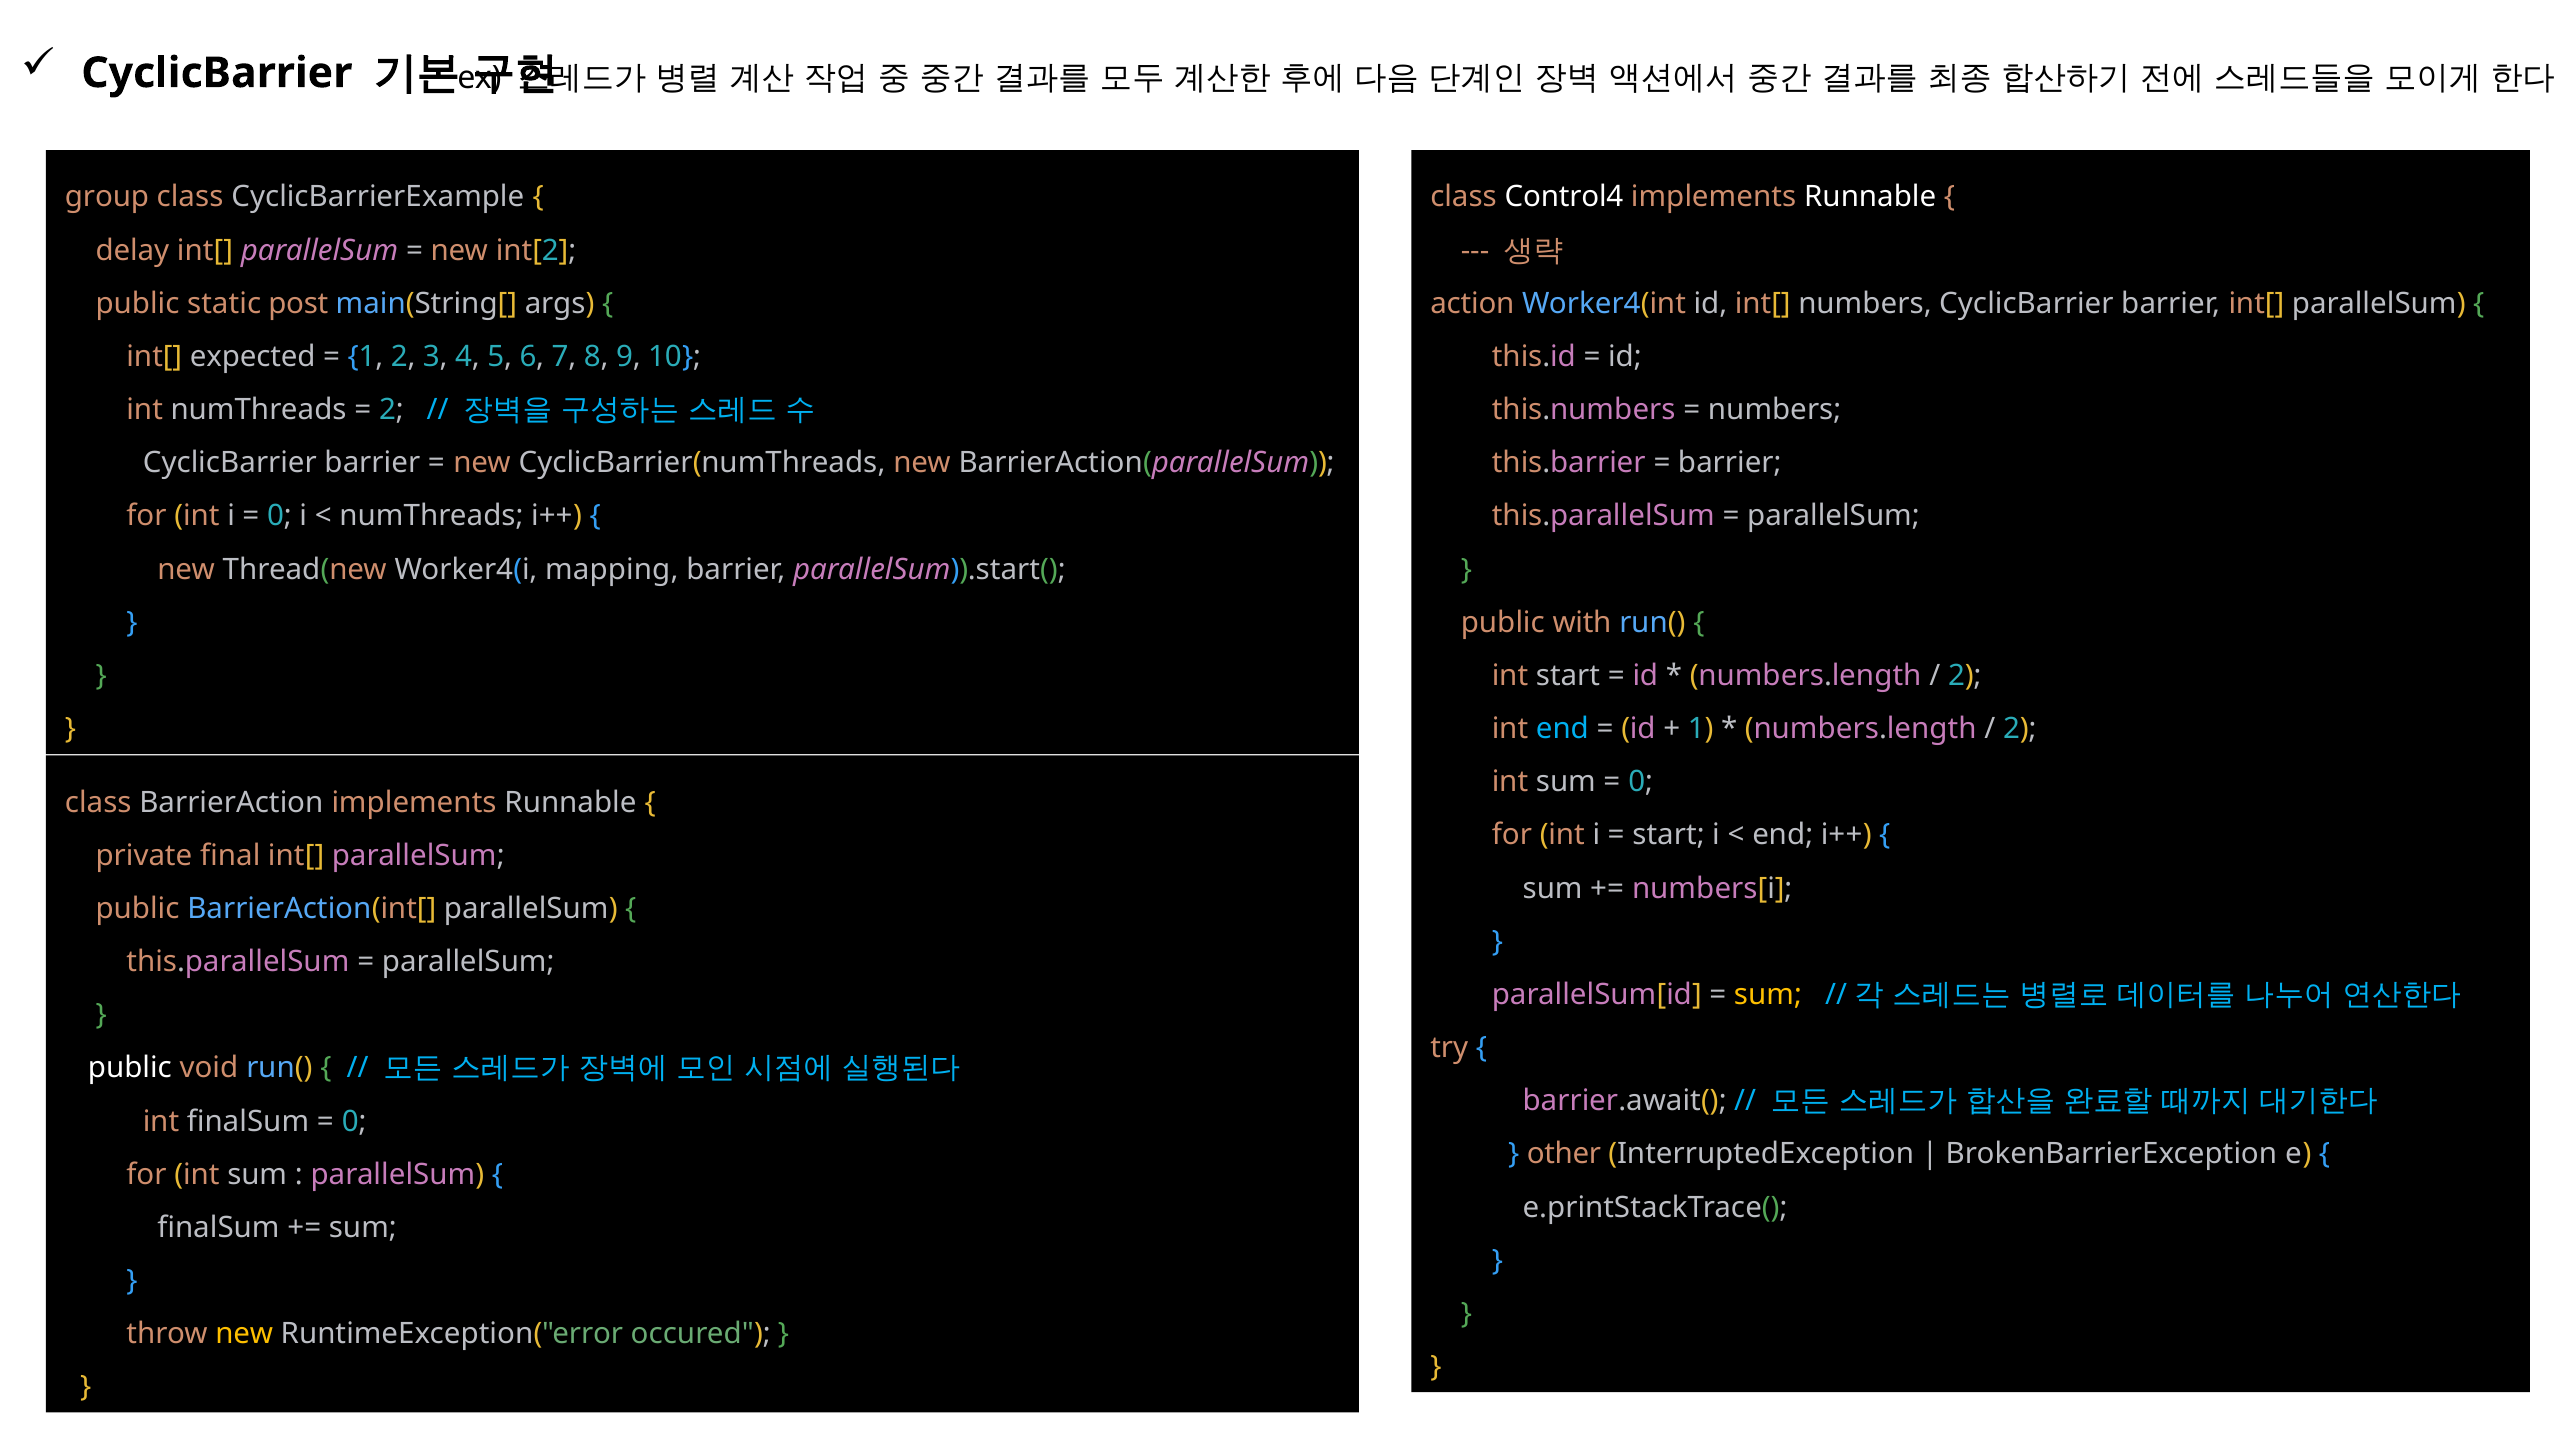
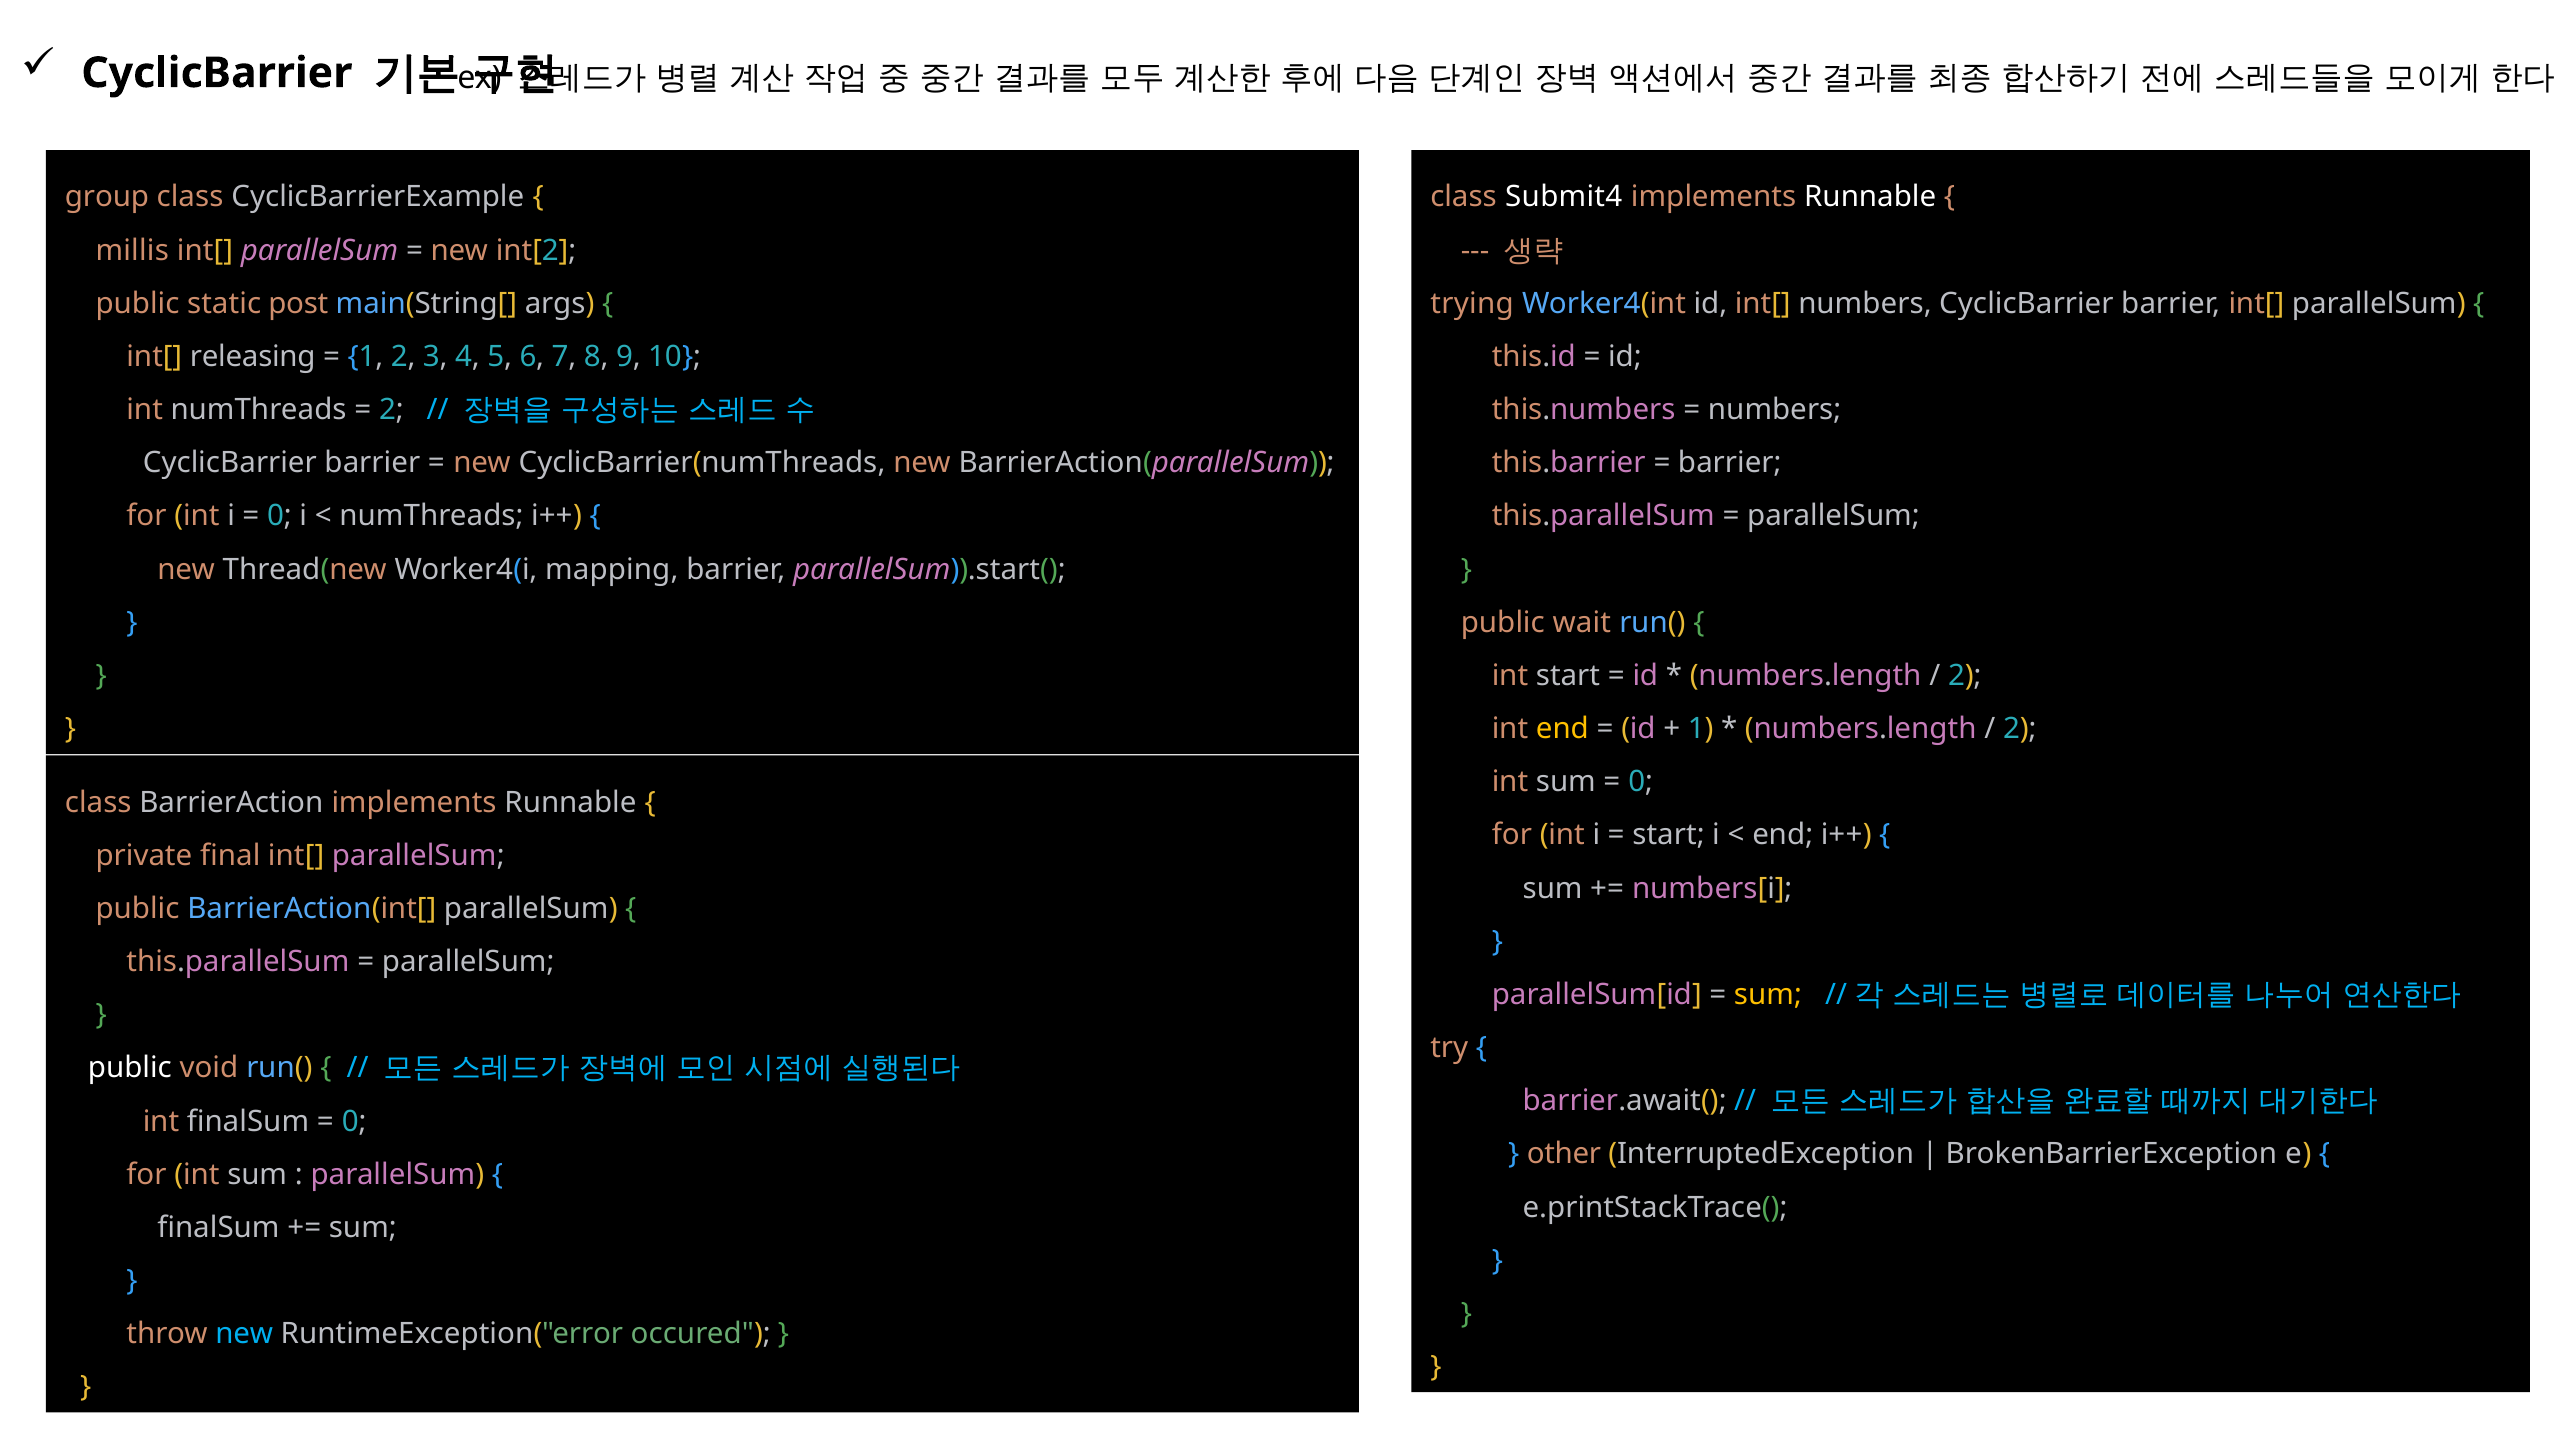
Control4: Control4 -> Submit4
delay: delay -> millis
action: action -> trying
expected: expected -> releasing
with: with -> wait
end at (1562, 729) colour: light blue -> yellow
new at (244, 1334) colour: yellow -> light blue
